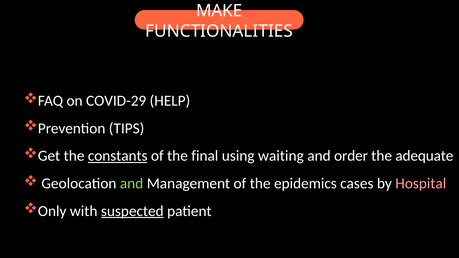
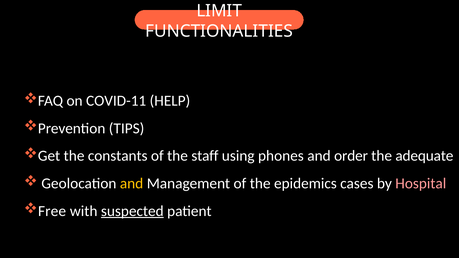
MAKE: MAKE -> LIMIT
COVID-29: COVID-29 -> COVID-11
constants underline: present -> none
final: final -> staff
waiting: waiting -> phones
and at (132, 184) colour: light green -> yellow
Only: Only -> Free
